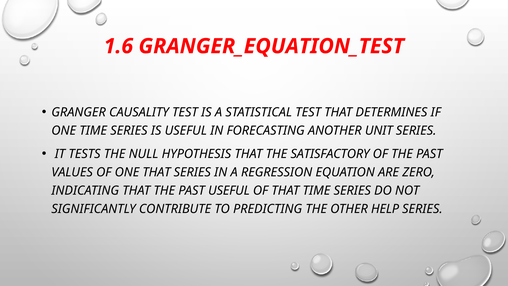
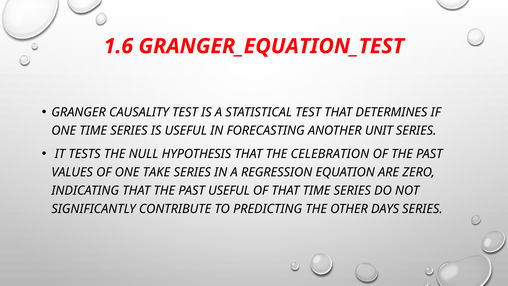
SATISFACTORY: SATISFACTORY -> CELEBRATION
ONE THAT: THAT -> TAKE
HELP: HELP -> DAYS
